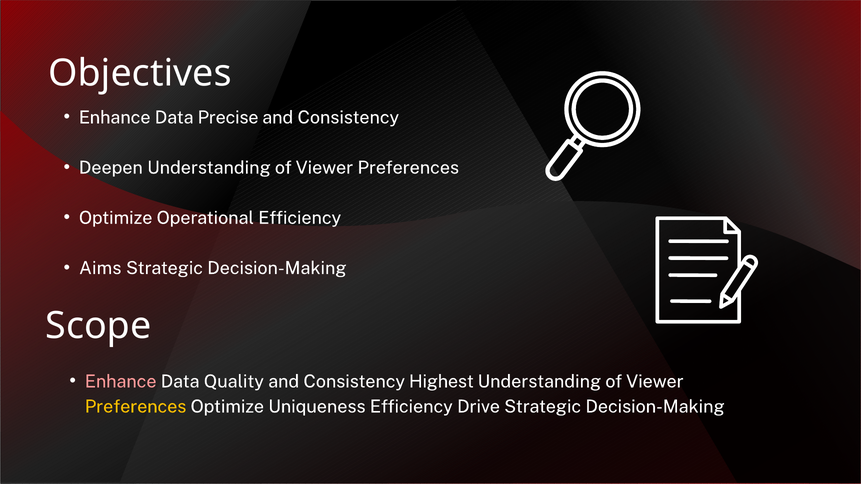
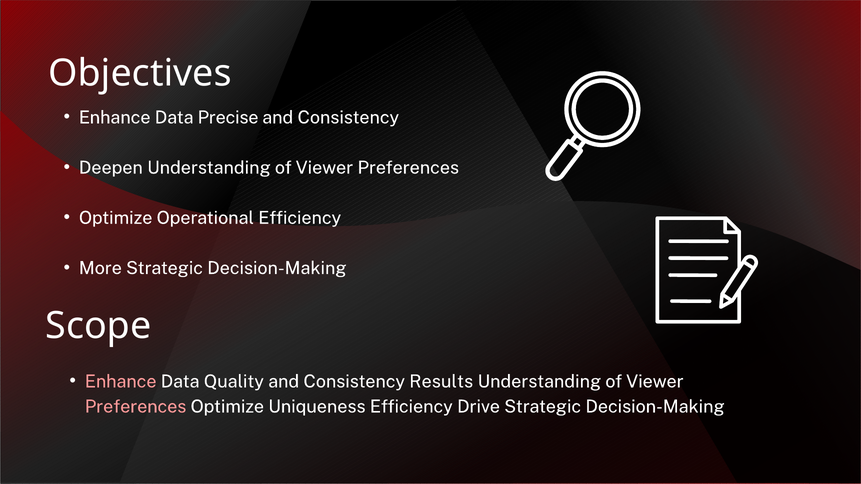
Aims: Aims -> More
Highest: Highest -> Results
Preferences at (136, 407) colour: yellow -> pink
